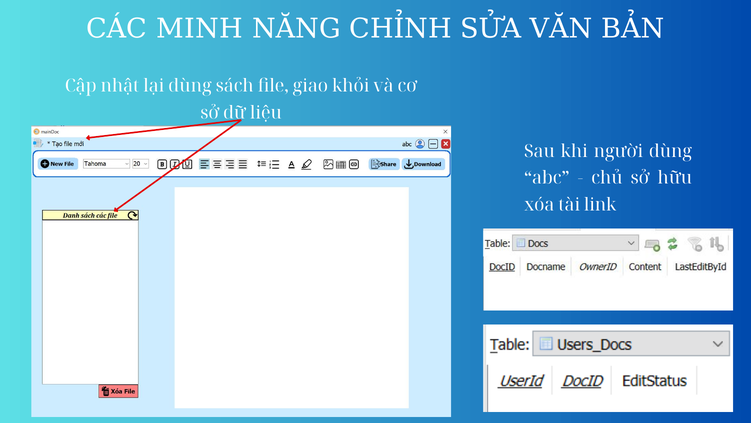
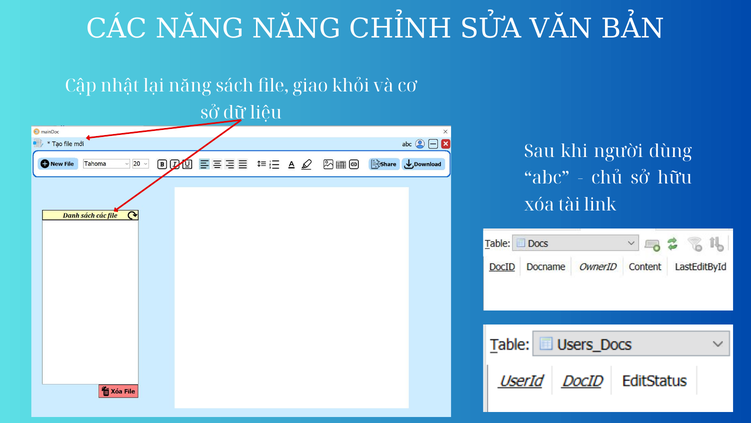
CÁC MINH: MINH -> NĂNG
lại dùng: dùng -> năng
